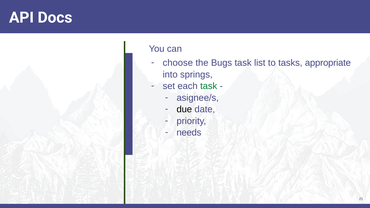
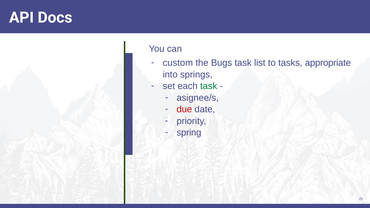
choose: choose -> custom
due colour: black -> red
needs: needs -> spring
